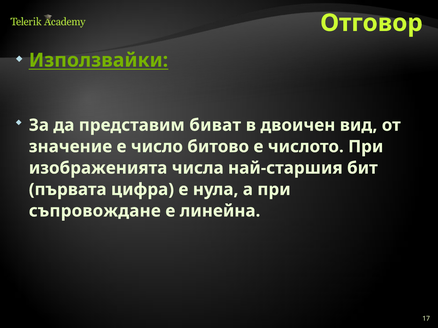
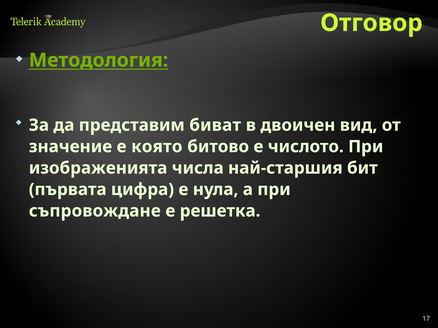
Използвайки: Използвайки -> Методология
число: число -> която
линейна: линейна -> решетка
